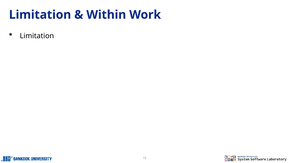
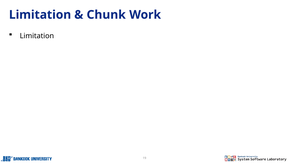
Within: Within -> Chunk
